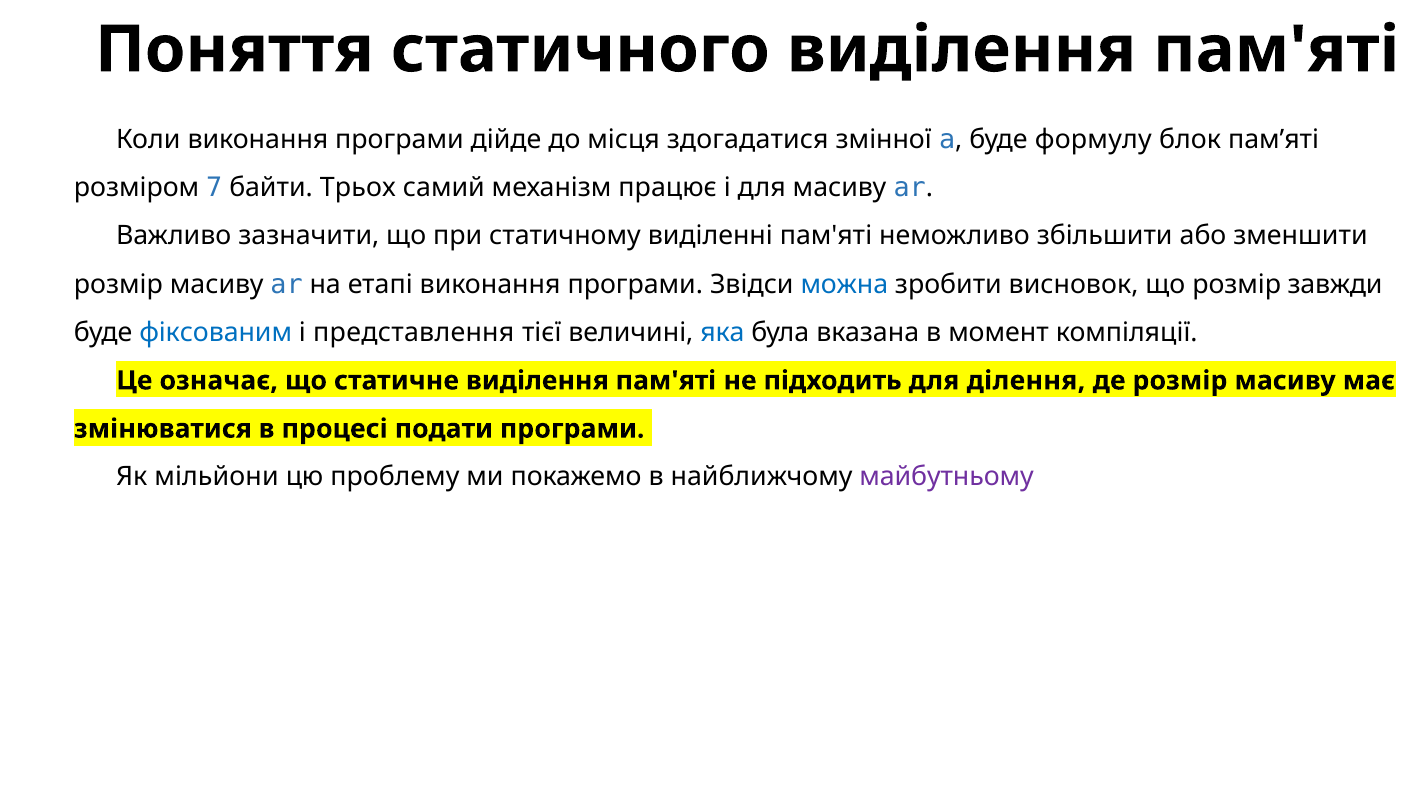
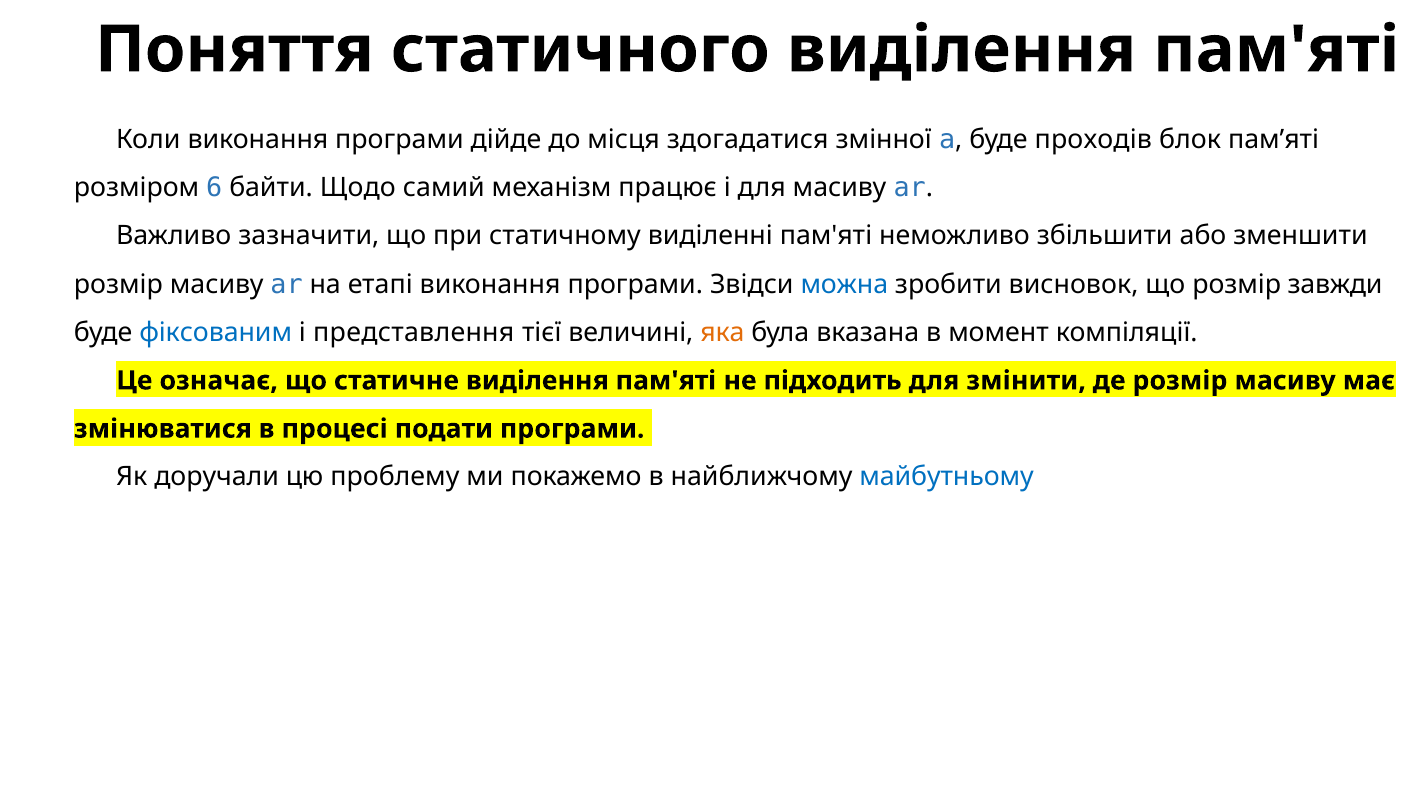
формулу: формулу -> проходів
7: 7 -> 6
Трьох: Трьох -> Щодо
яка colour: blue -> orange
ділення: ділення -> змінити
мільйони: мільйони -> доручали
майбутньому colour: purple -> blue
